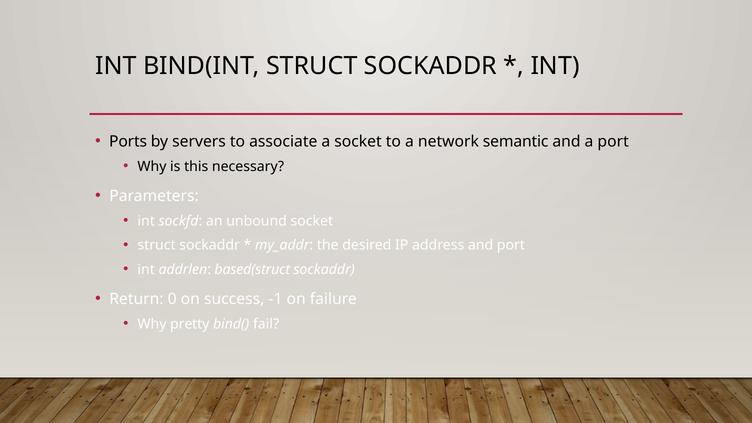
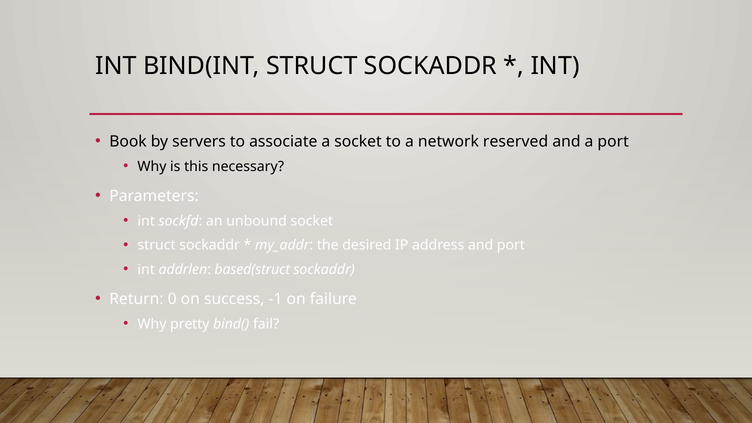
Ports: Ports -> Book
semantic: semantic -> reserved
